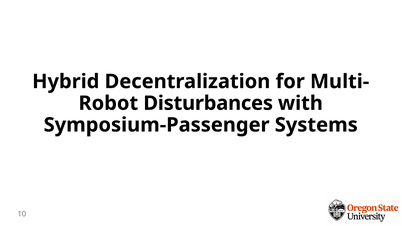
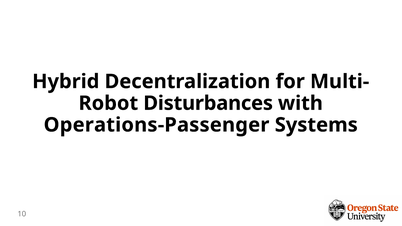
Symposium-Passenger: Symposium-Passenger -> Operations-Passenger
